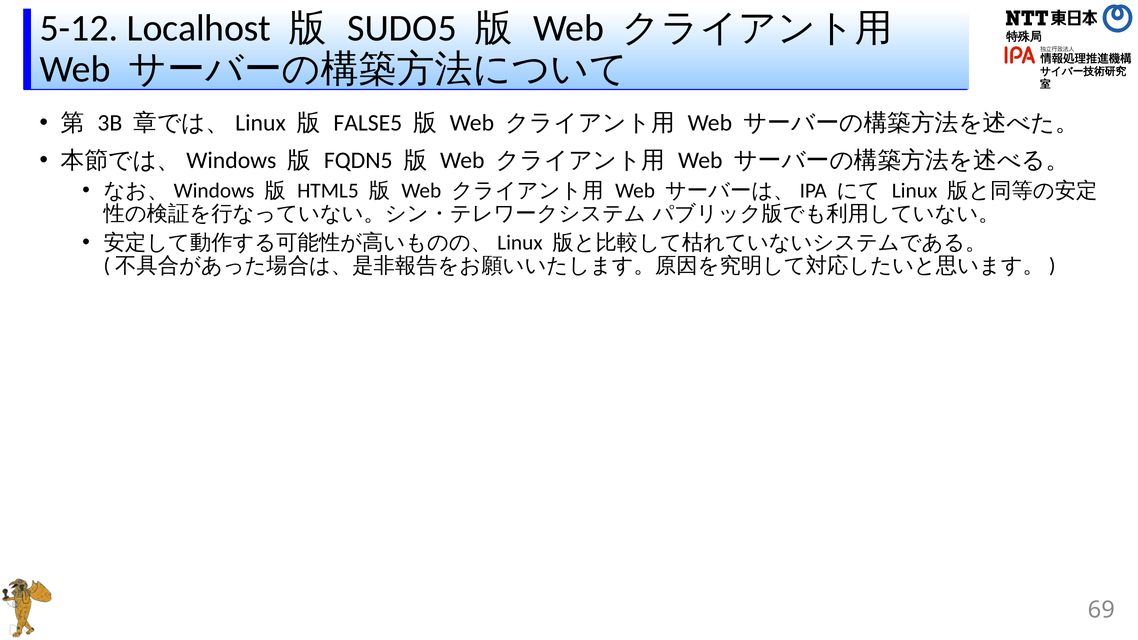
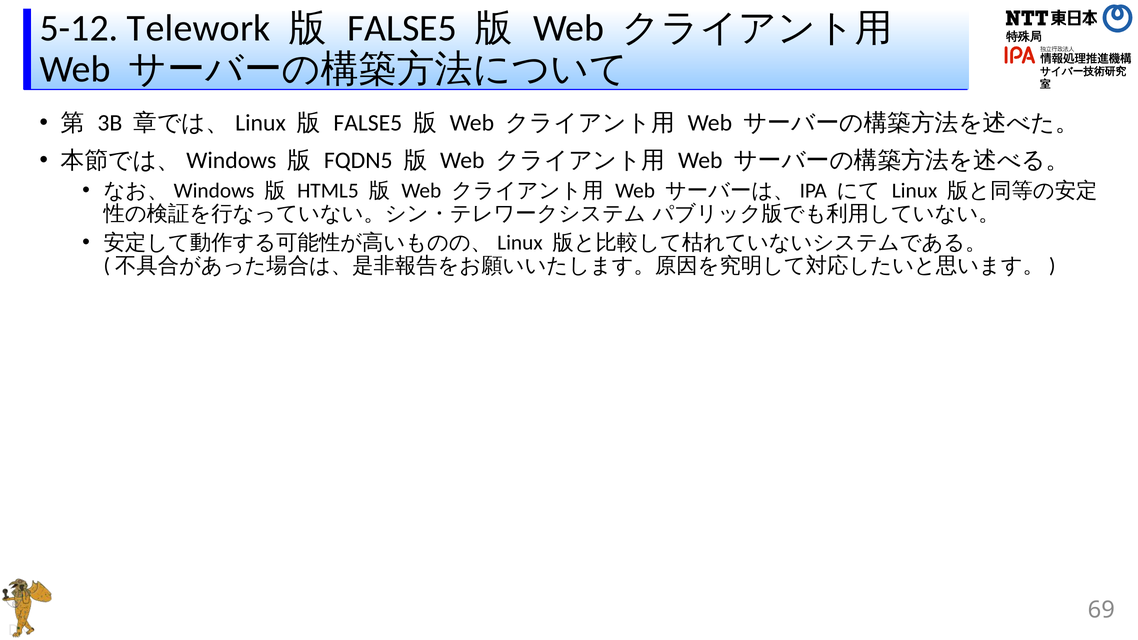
Localhost: Localhost -> Telework
SUDO5 at (402, 28): SUDO5 -> FALSE5
